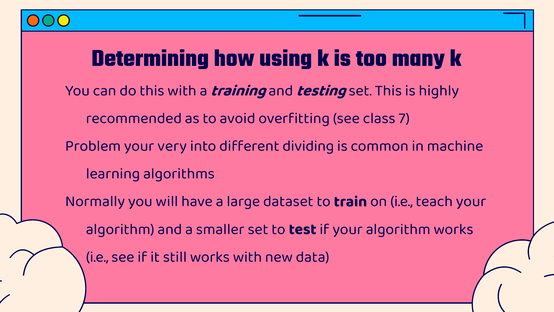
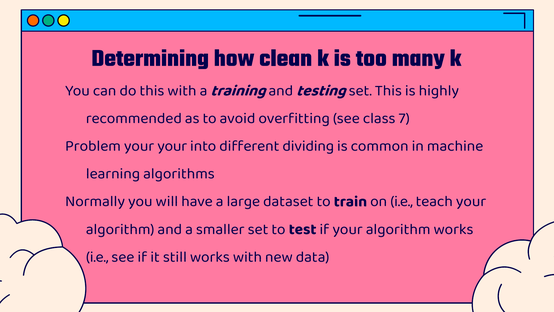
using: using -> clean
your very: very -> your
